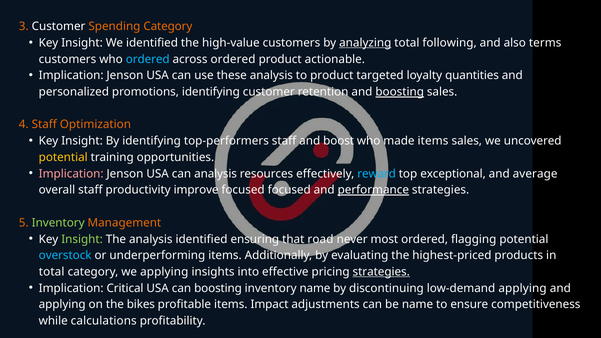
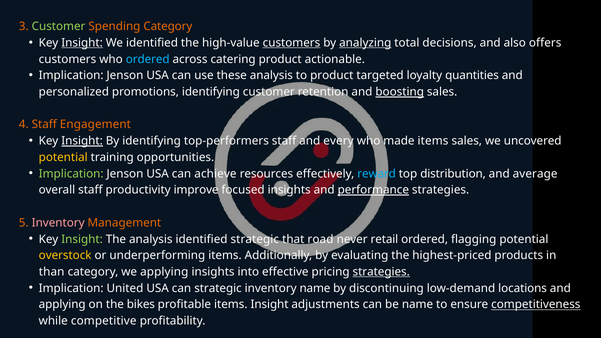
Customer at (59, 26) colour: white -> light green
Insight at (82, 43) underline: none -> present
customers at (291, 43) underline: none -> present
following: following -> decisions
terms: terms -> offers
across ordered: ordered -> catering
Optimization: Optimization -> Engagement
Insight at (82, 141) underline: none -> present
boost: boost -> every
Implication at (71, 174) colour: pink -> light green
can analysis: analysis -> achieve
exceptional: exceptional -> distribution
focused focused: focused -> insights
Inventory at (58, 223) colour: light green -> pink
identified ensuring: ensuring -> strategic
most: most -> retail
overstock colour: light blue -> yellow
total at (52, 272): total -> than
Critical: Critical -> United
can boosting: boosting -> strategic
low-demand applying: applying -> locations
items Impact: Impact -> Insight
competitiveness underline: none -> present
calculations: calculations -> competitive
